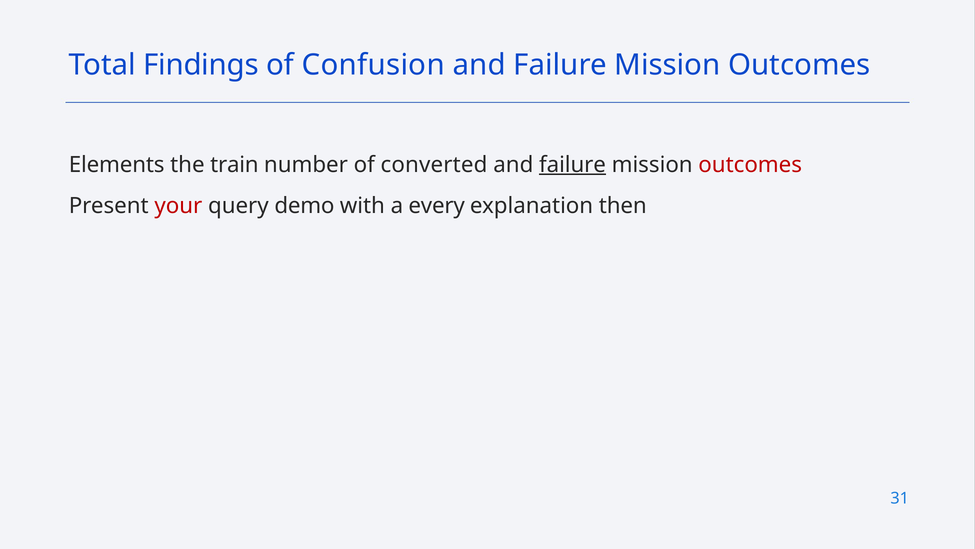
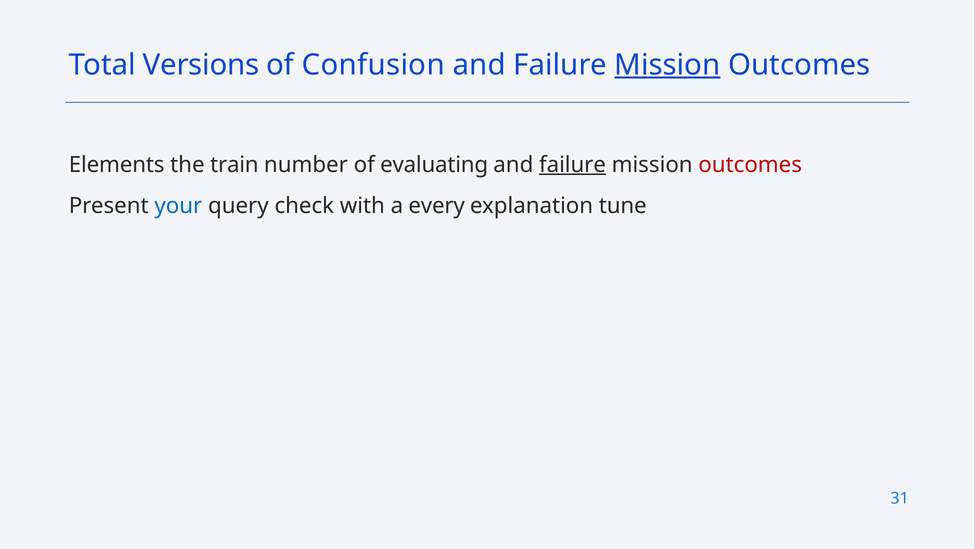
Findings: Findings -> Versions
Mission at (667, 65) underline: none -> present
converted: converted -> evaluating
your colour: red -> blue
demo: demo -> check
then: then -> tune
